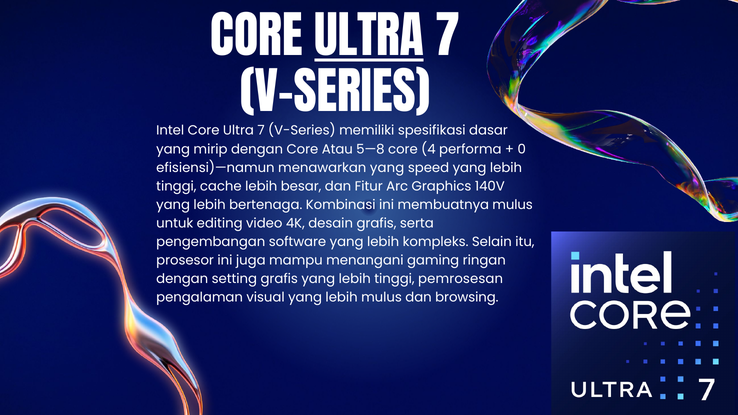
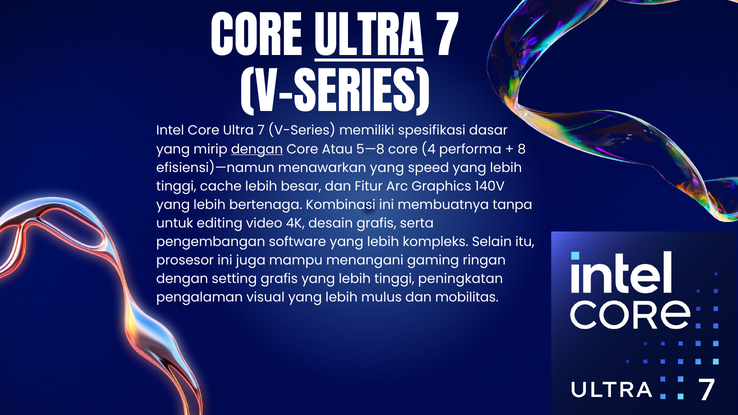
dengan at (257, 149) underline: none -> present
0: 0 -> 8
membuatnya mulus: mulus -> tanpa
pemrosesan: pemrosesan -> peningkatan
browsing: browsing -> mobilitas
